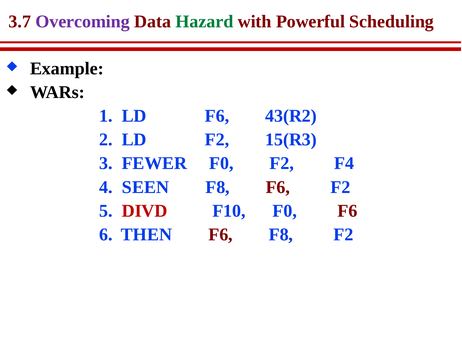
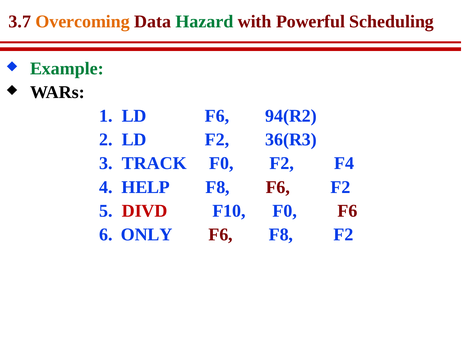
Overcoming colour: purple -> orange
Example colour: black -> green
43(R2: 43(R2 -> 94(R2
15(R3: 15(R3 -> 36(R3
FEWER: FEWER -> TRACK
SEEN: SEEN -> HELP
THEN: THEN -> ONLY
